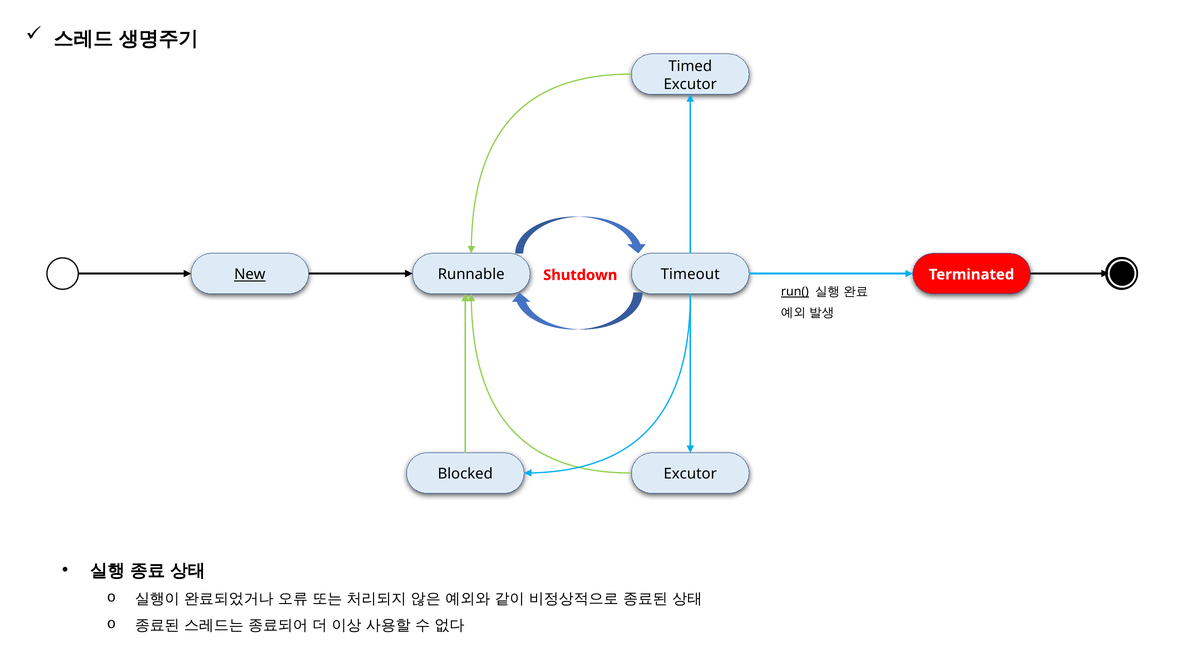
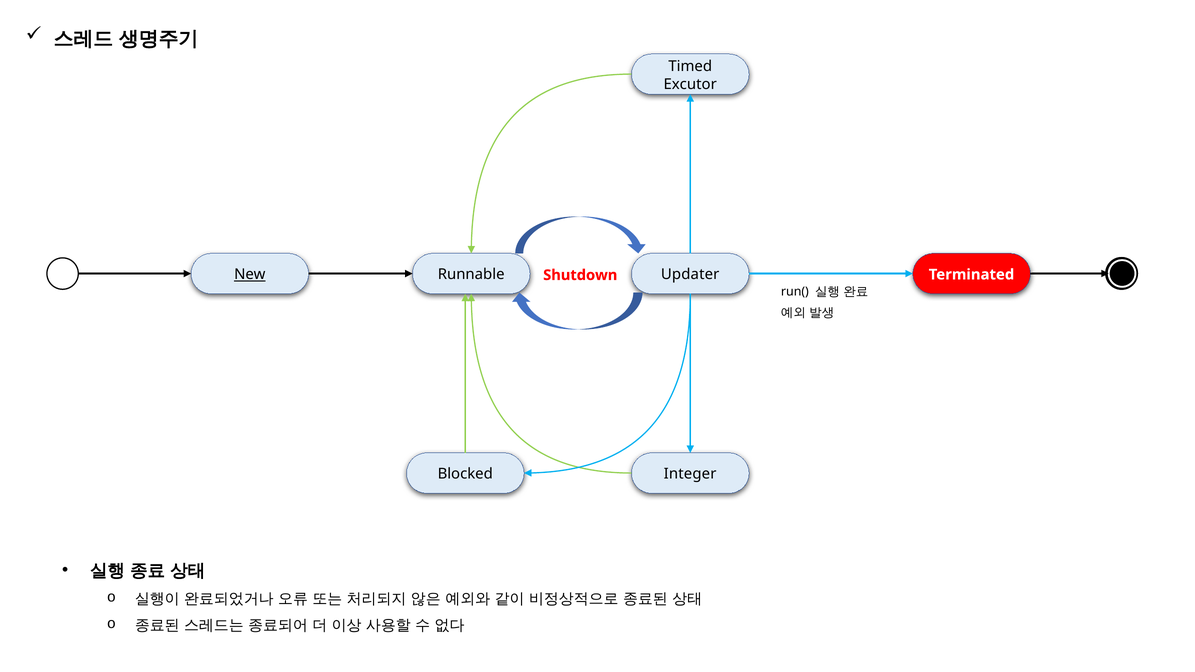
Timeout: Timeout -> Updater
run( underline: present -> none
Blocked Excutor: Excutor -> Integer
